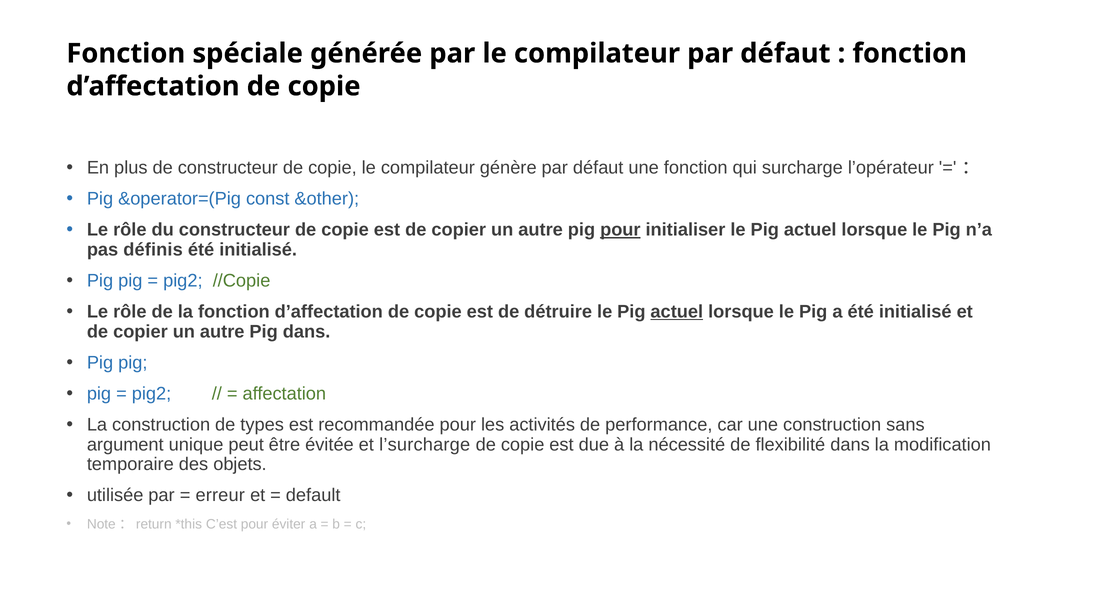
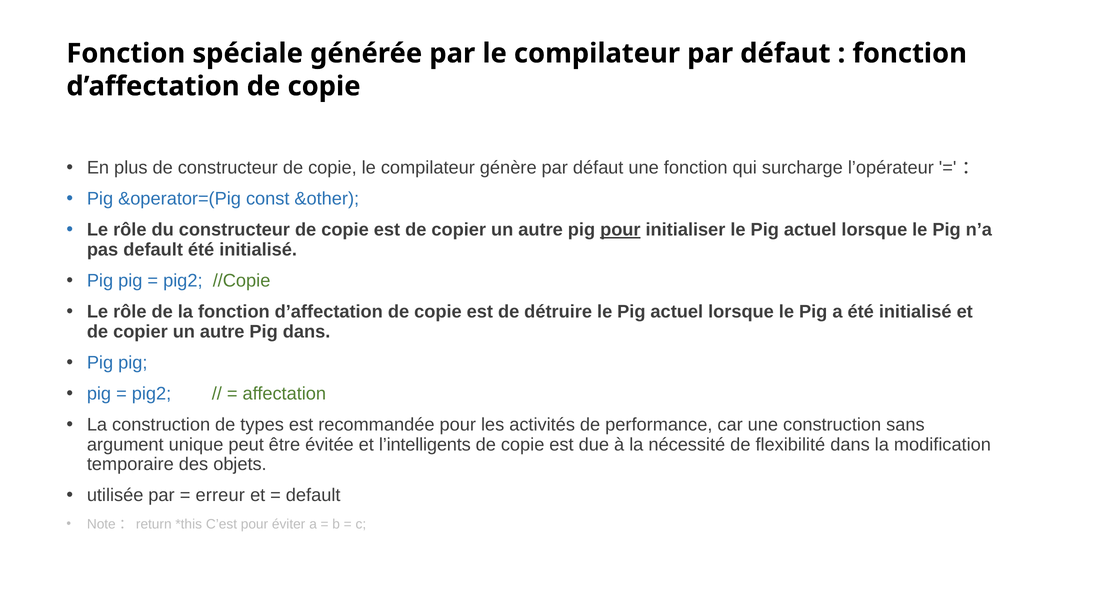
pas définis: définis -> default
actuel at (677, 312) underline: present -> none
l’surcharge: l’surcharge -> l’intelligents
